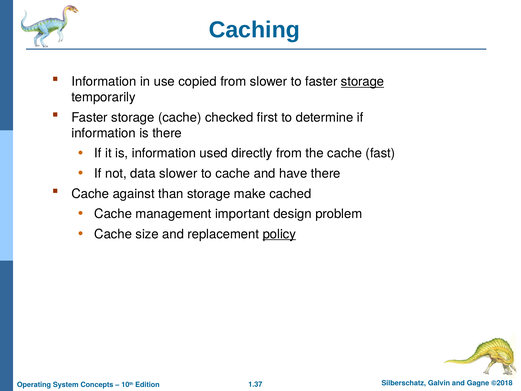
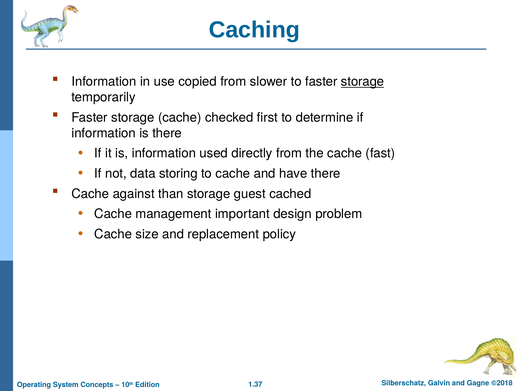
data slower: slower -> storing
make: make -> guest
policy underline: present -> none
